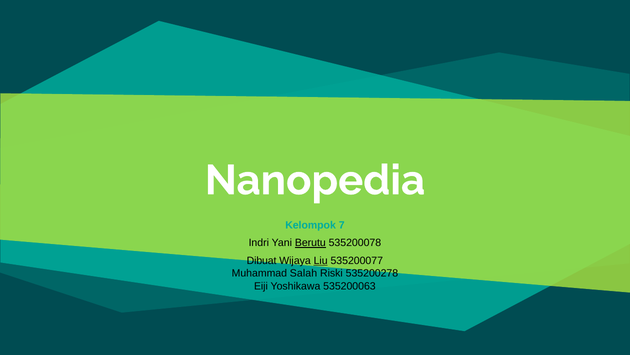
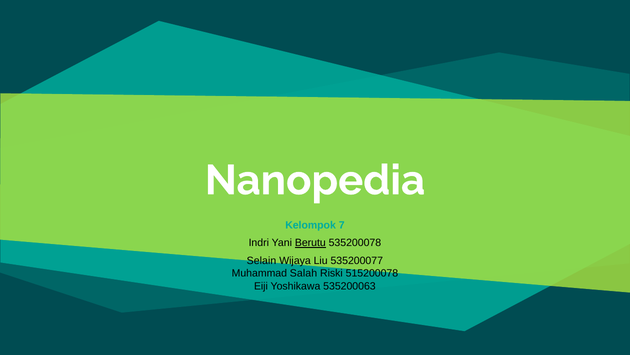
Dibuat: Dibuat -> Selain
Liu underline: present -> none
535200278: 535200278 -> 515200078
